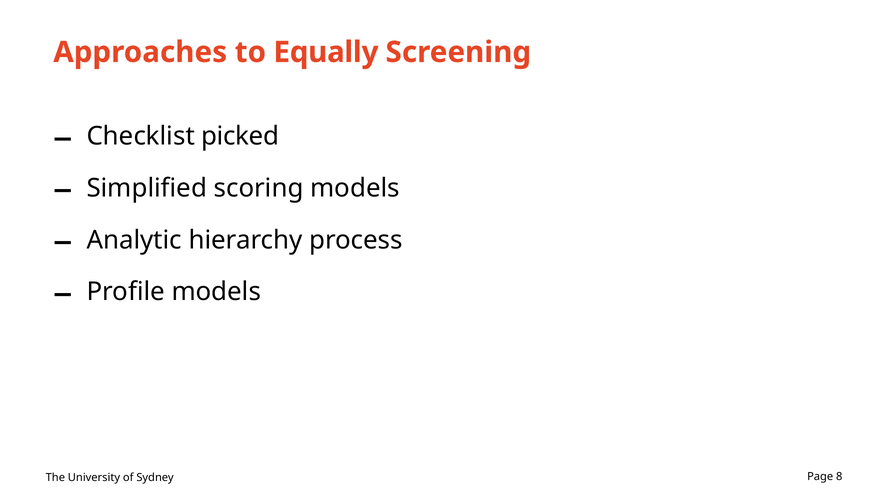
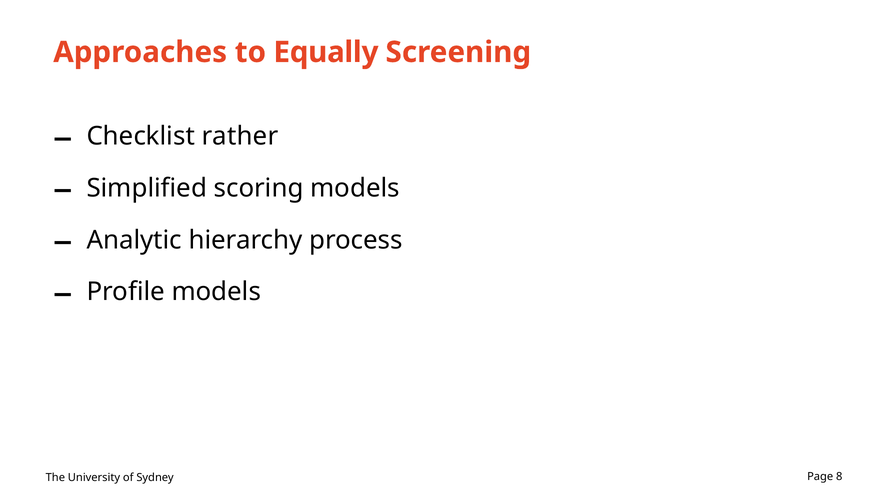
picked: picked -> rather
